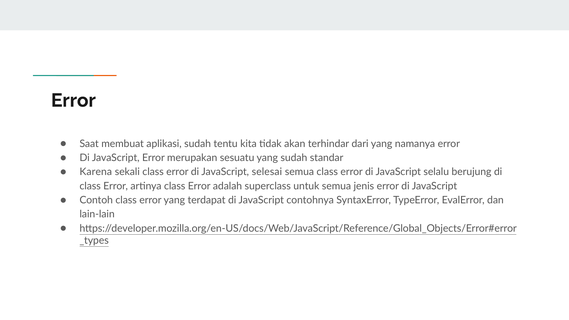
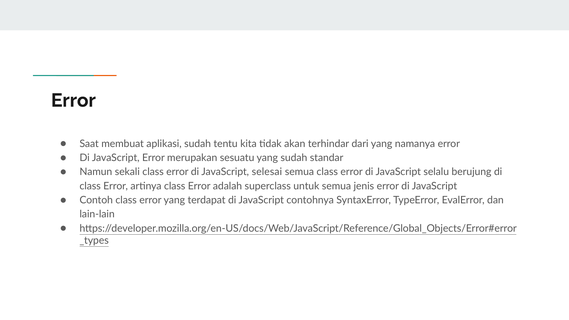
Karena: Karena -> Namun
